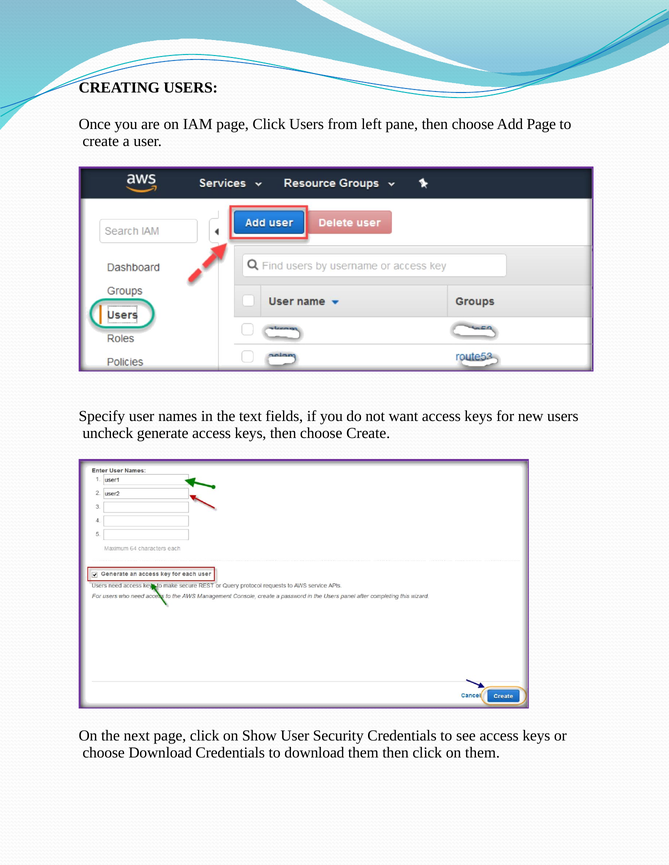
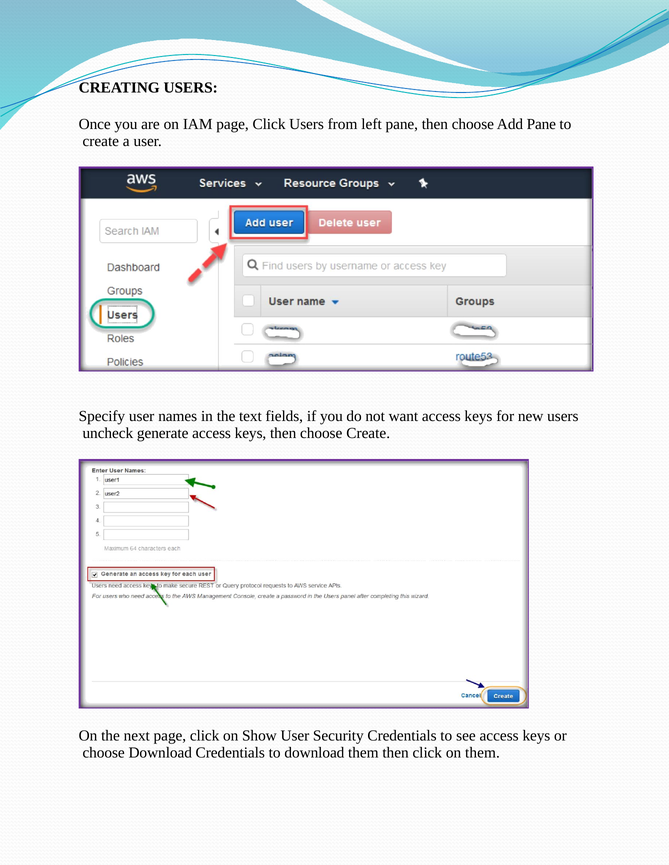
Add Page: Page -> Pane
